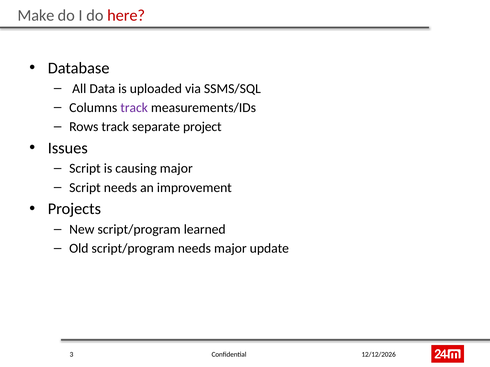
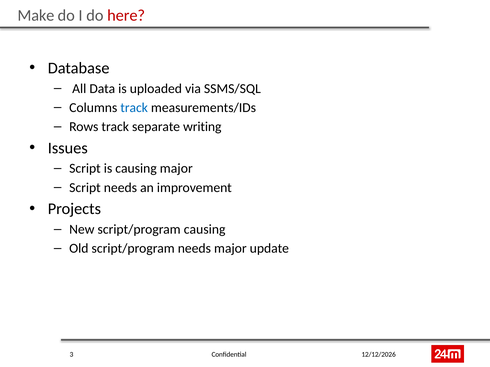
track at (134, 108) colour: purple -> blue
project: project -> writing
script/program learned: learned -> causing
